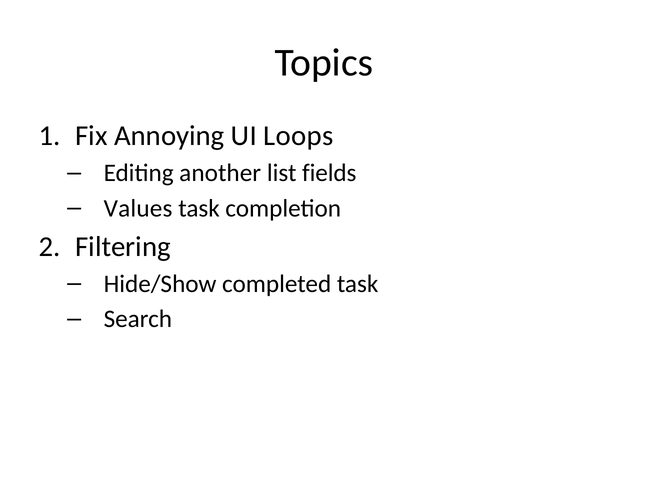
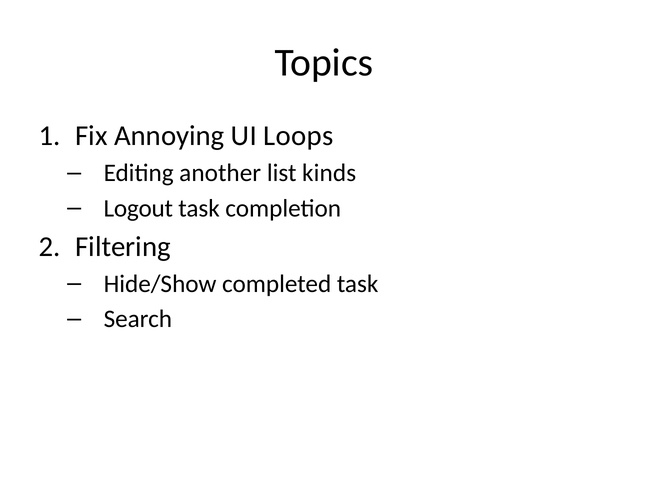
fields: fields -> kinds
Values: Values -> Logout
